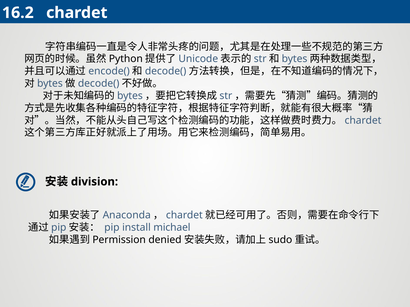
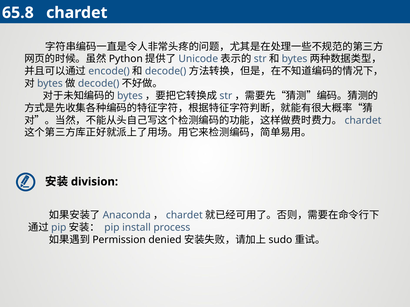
16.2: 16.2 -> 65.8
michael: michael -> process
